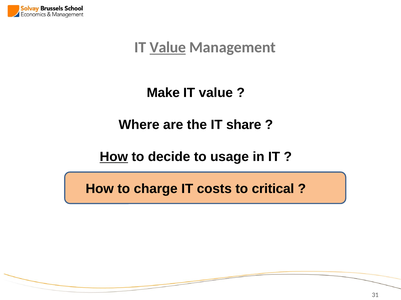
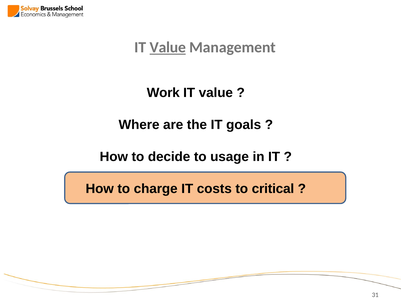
Make: Make -> Work
share: share -> goals
How at (114, 157) underline: present -> none
